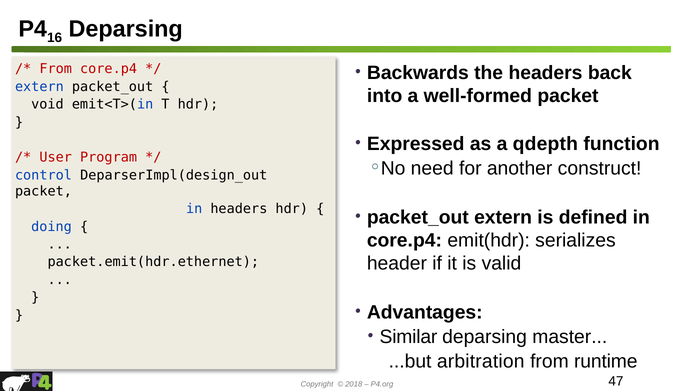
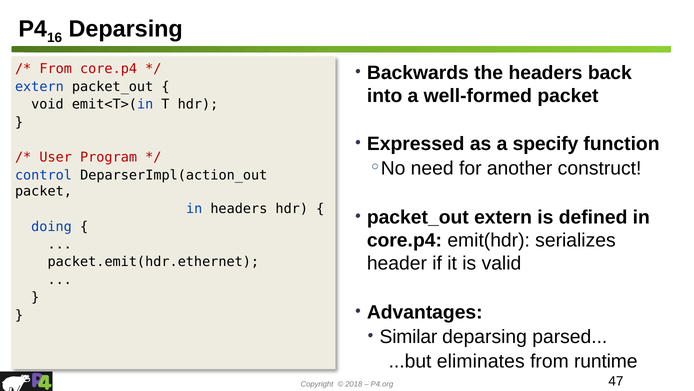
qdepth: qdepth -> specify
DeparserImpl(design_out: DeparserImpl(design_out -> DeparserImpl(action_out
master: master -> parsed
arbitration: arbitration -> eliminates
